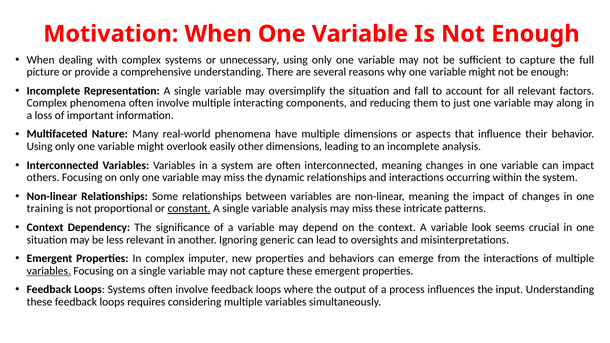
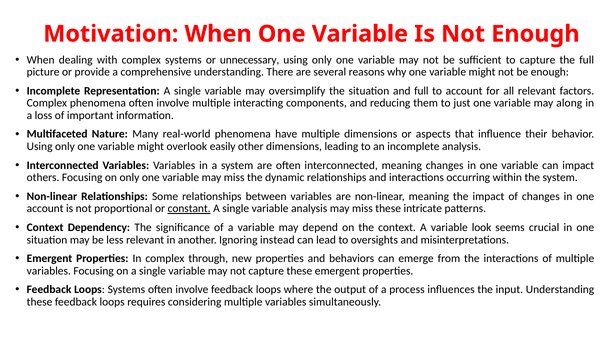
and fall: fall -> full
training at (45, 209): training -> account
generic: generic -> instead
imputer: imputer -> through
variables at (49, 271) underline: present -> none
